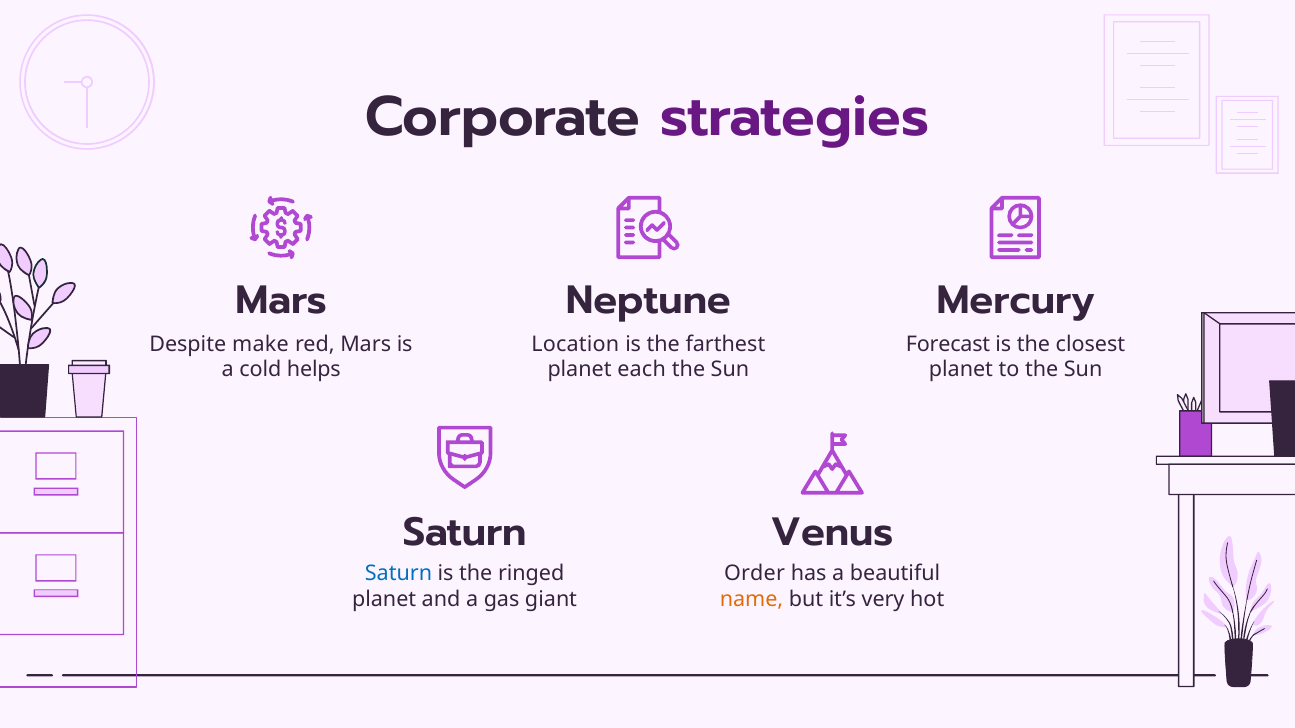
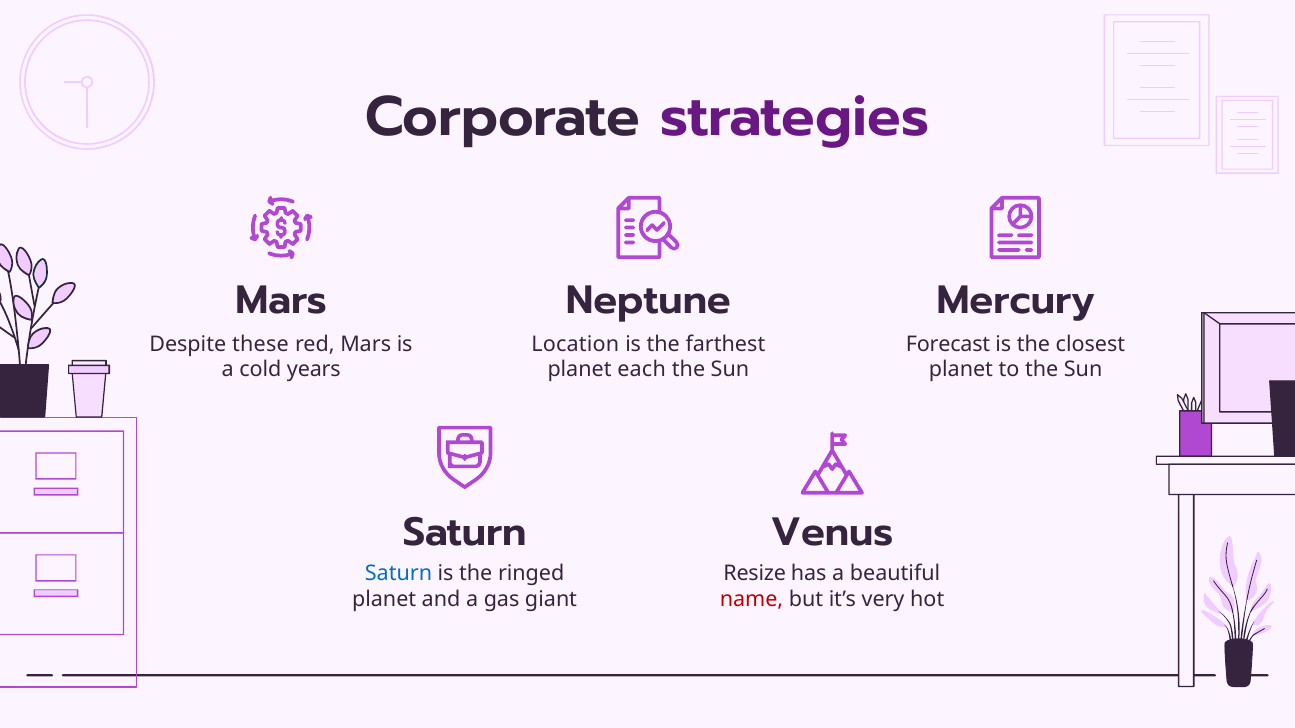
make: make -> these
helps: helps -> years
Order: Order -> Resize
name colour: orange -> red
